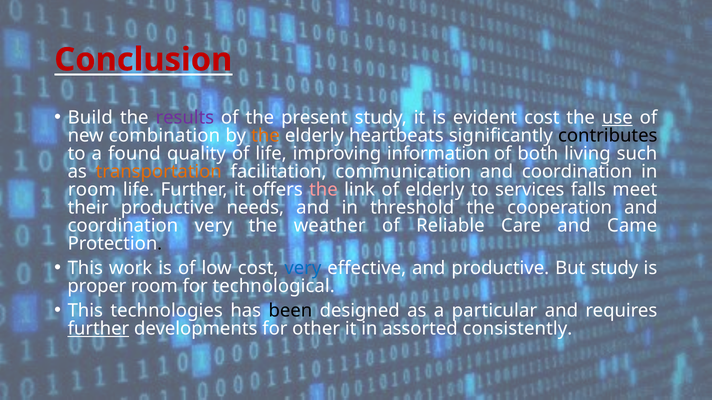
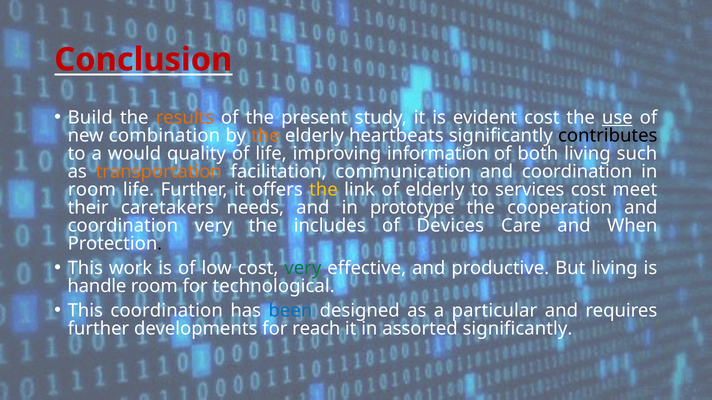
results colour: purple -> orange
found: found -> would
the at (323, 190) colour: pink -> yellow
services falls: falls -> cost
their productive: productive -> caretakers
threshold: threshold -> prototype
weather: weather -> includes
Reliable: Reliable -> Devices
Came: Came -> When
very at (303, 268) colour: blue -> green
But study: study -> living
proper: proper -> handle
This technologies: technologies -> coordination
been colour: black -> blue
further at (98, 329) underline: present -> none
other: other -> reach
assorted consistently: consistently -> significantly
